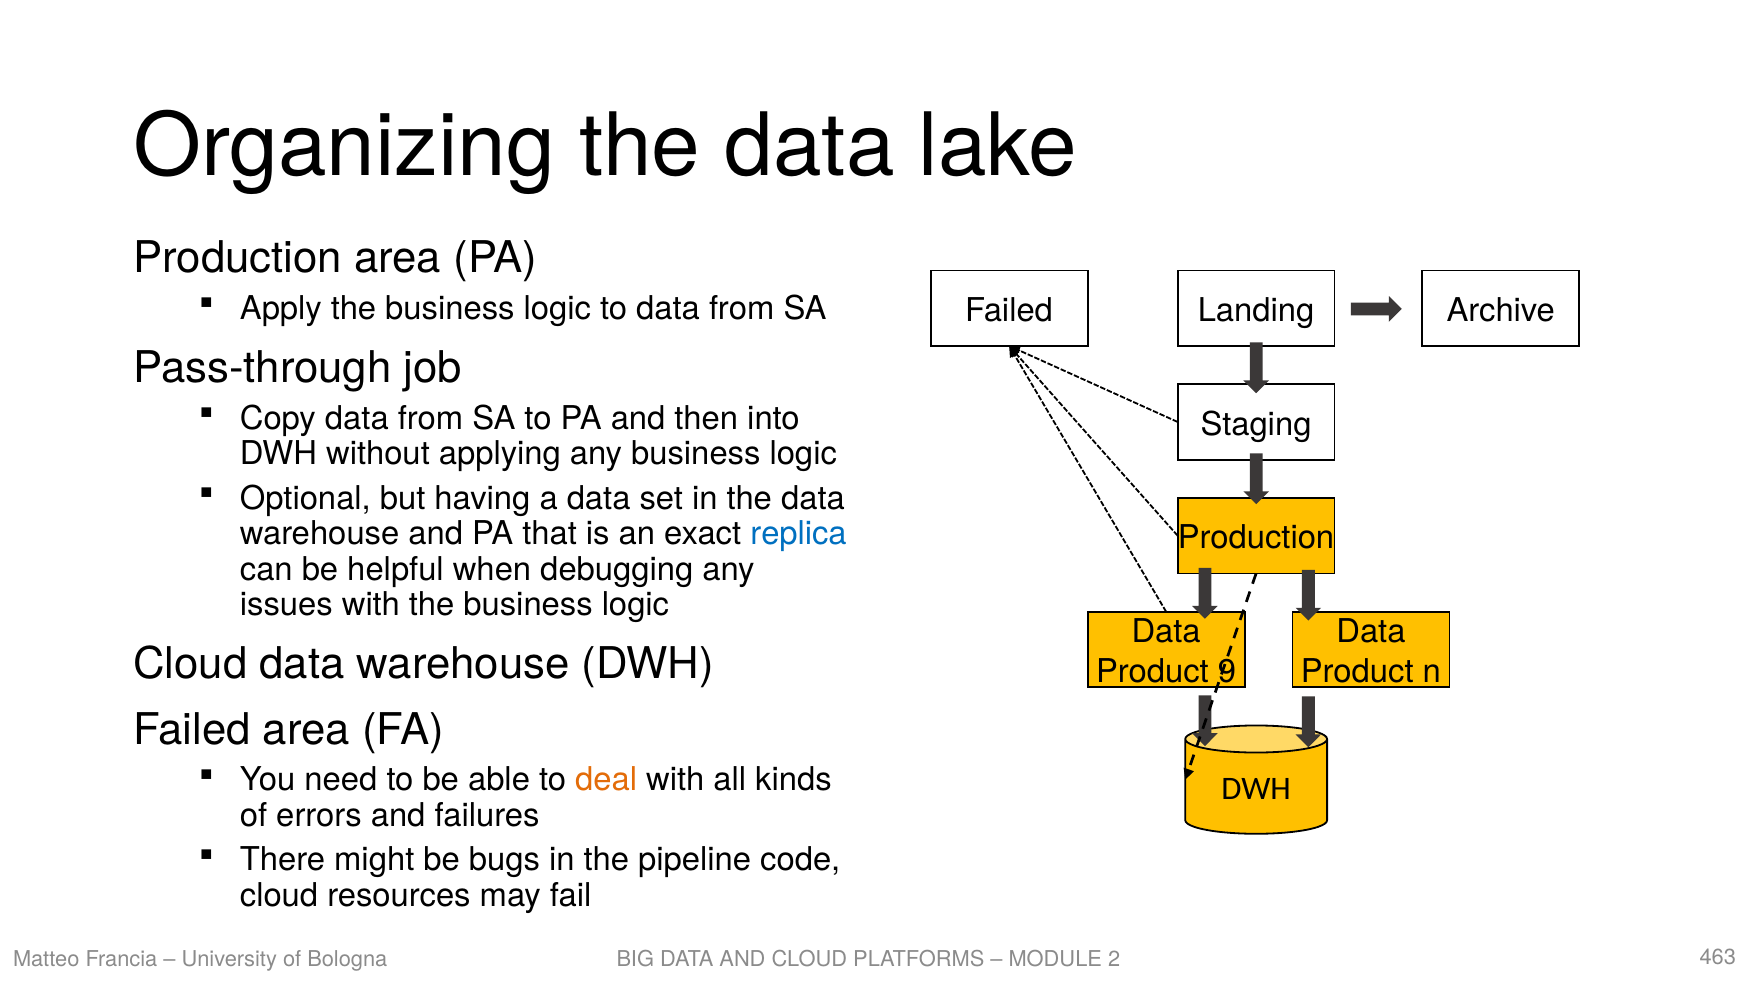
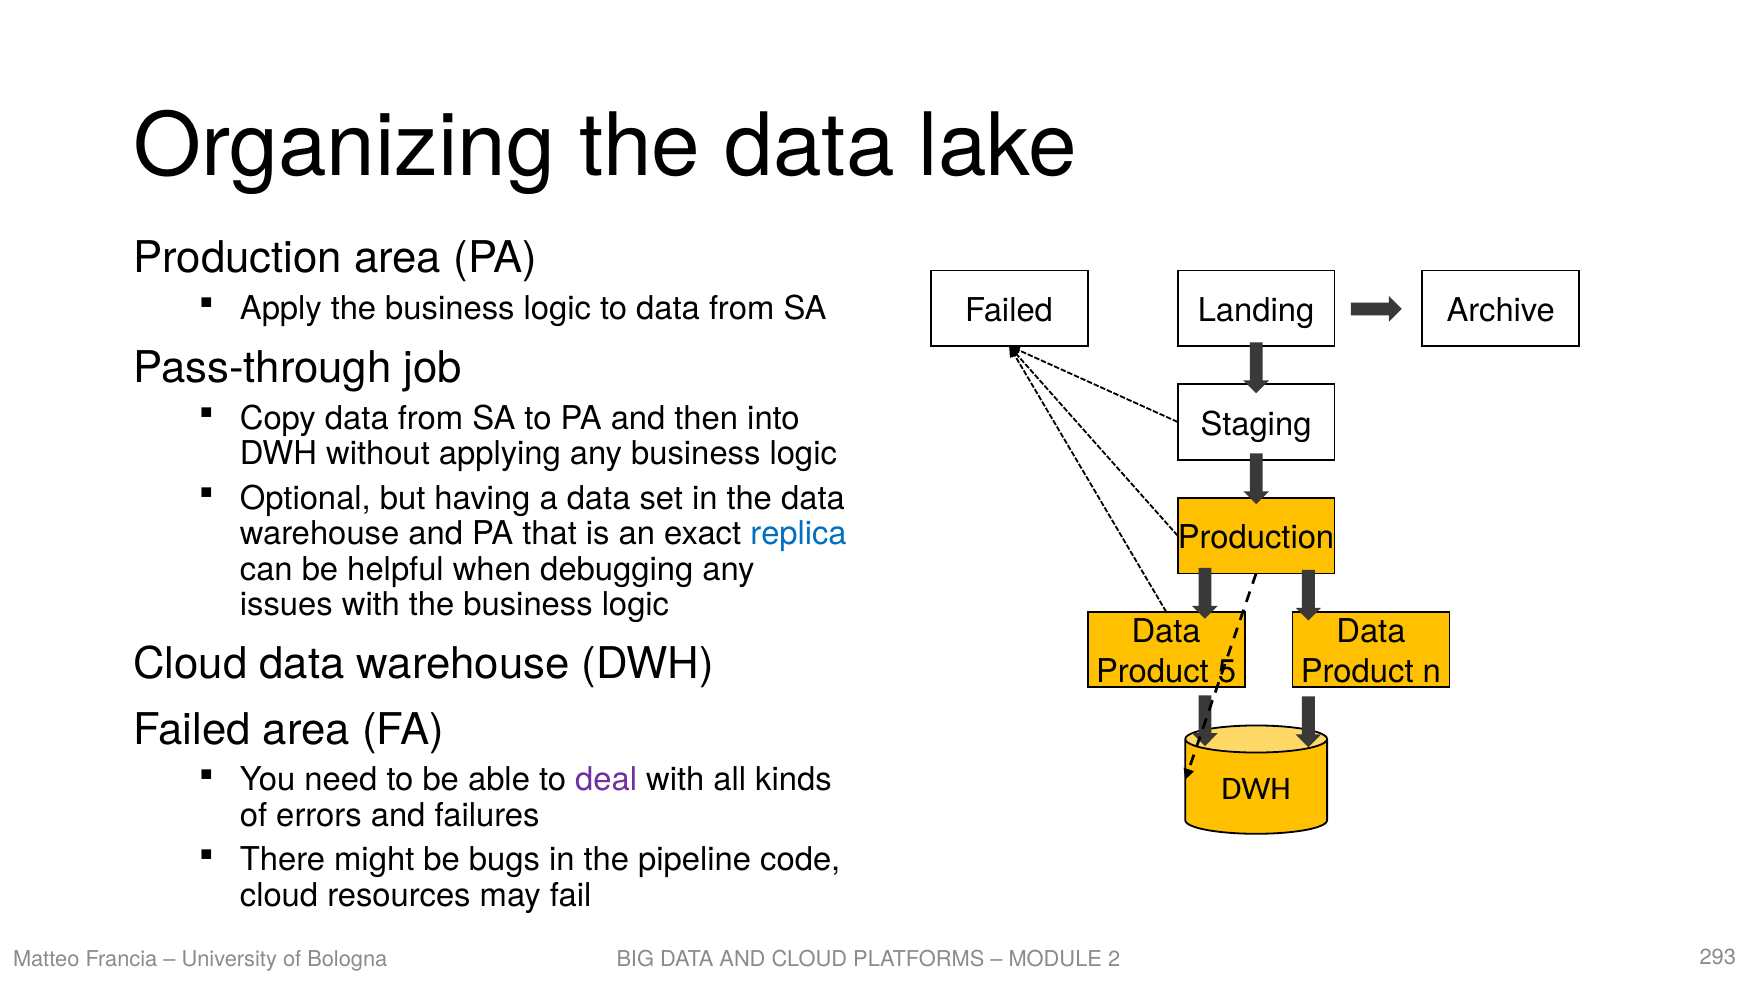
9: 9 -> 5
deal colour: orange -> purple
463: 463 -> 293
